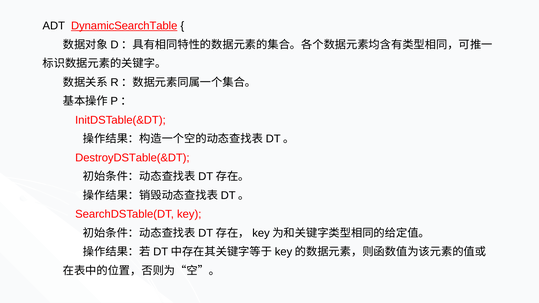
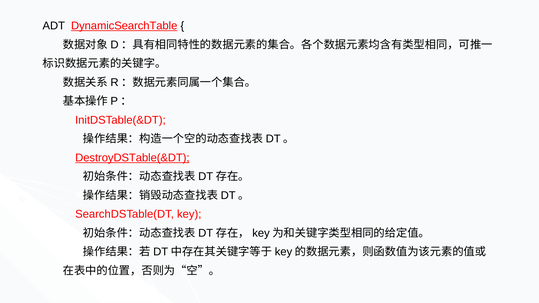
DestroyDSTable(&DT underline: none -> present
